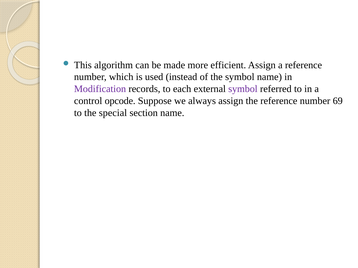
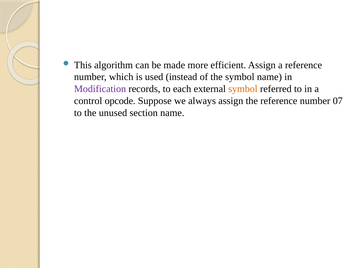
symbol at (243, 89) colour: purple -> orange
69: 69 -> 07
special: special -> unused
